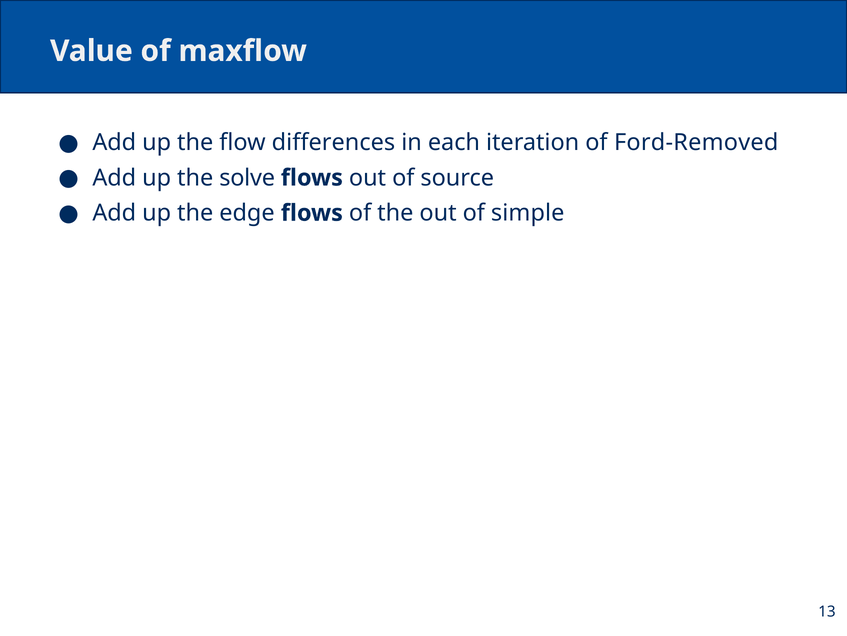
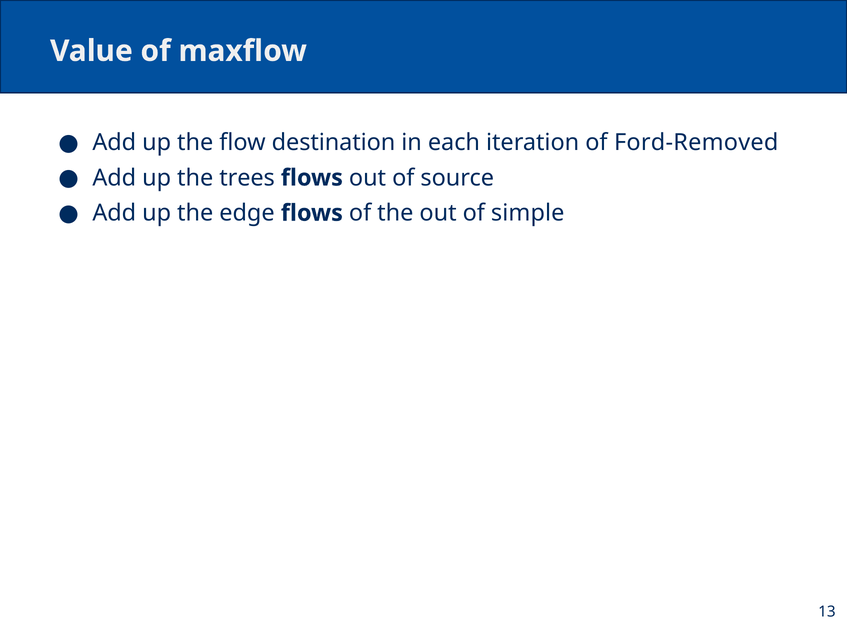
differences: differences -> destination
solve: solve -> trees
